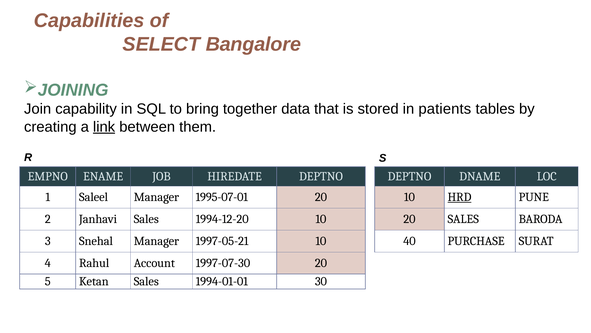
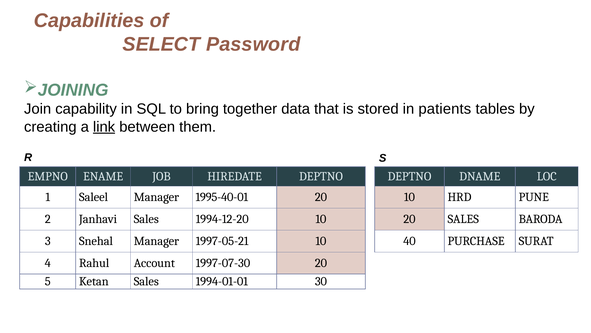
Bangalore: Bangalore -> Password
1995-07-01: 1995-07-01 -> 1995-40-01
HRD underline: present -> none
